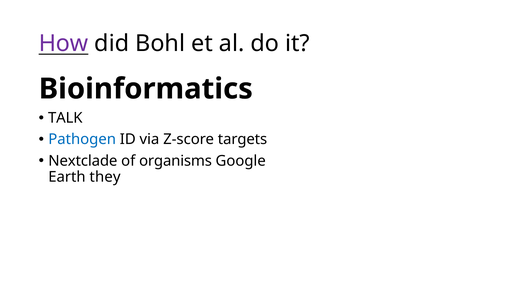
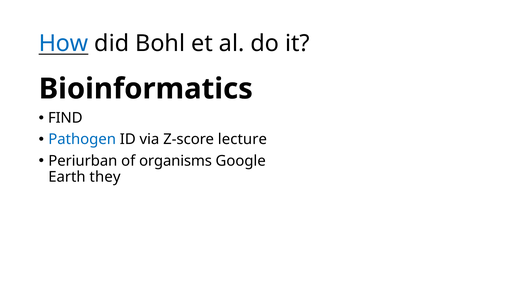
How colour: purple -> blue
TALK: TALK -> FIND
targets: targets -> lecture
Nextclade: Nextclade -> Periurban
